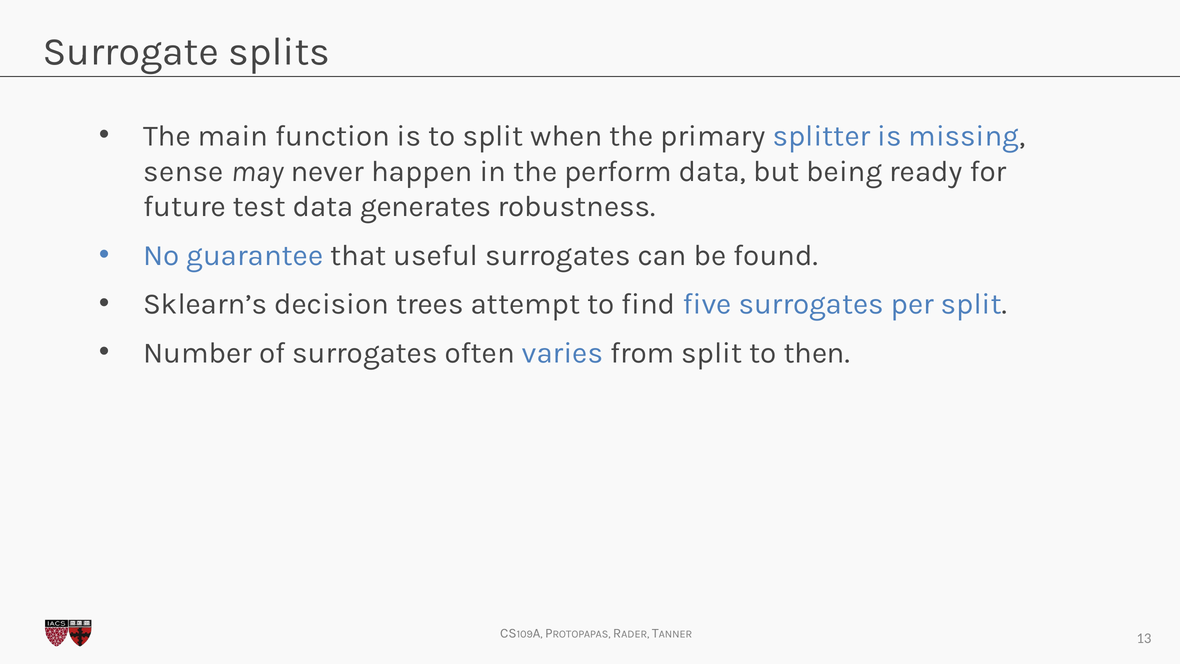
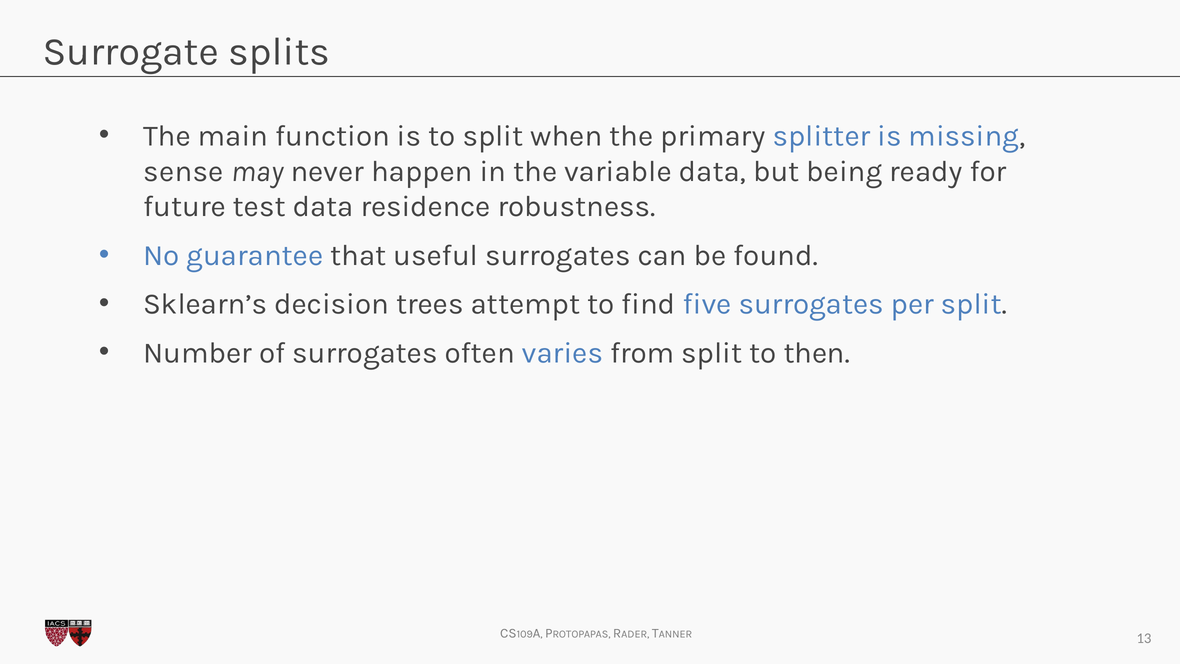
perform: perform -> variable
generates: generates -> residence
